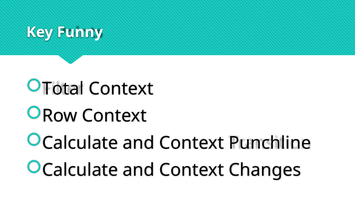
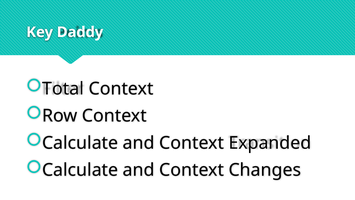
Funny: Funny -> Daddy
Punchline: Punchline -> Expanded
